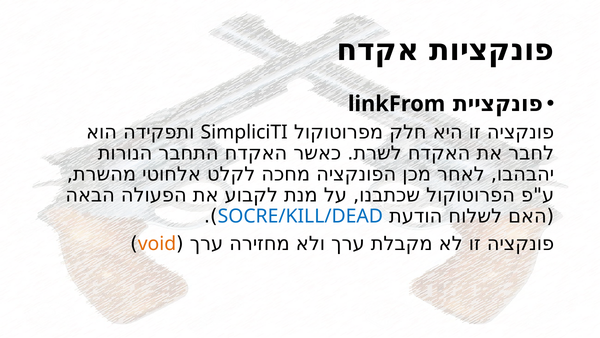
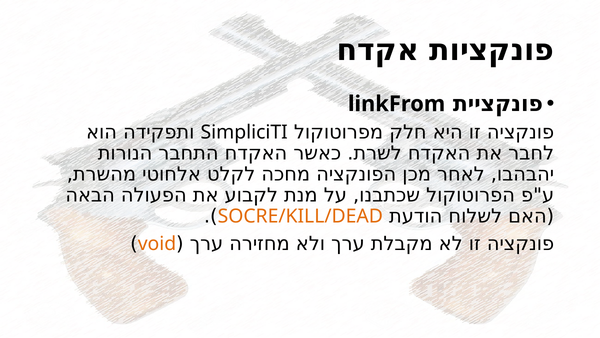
SOCRE/KILL/DEAD colour: blue -> orange
